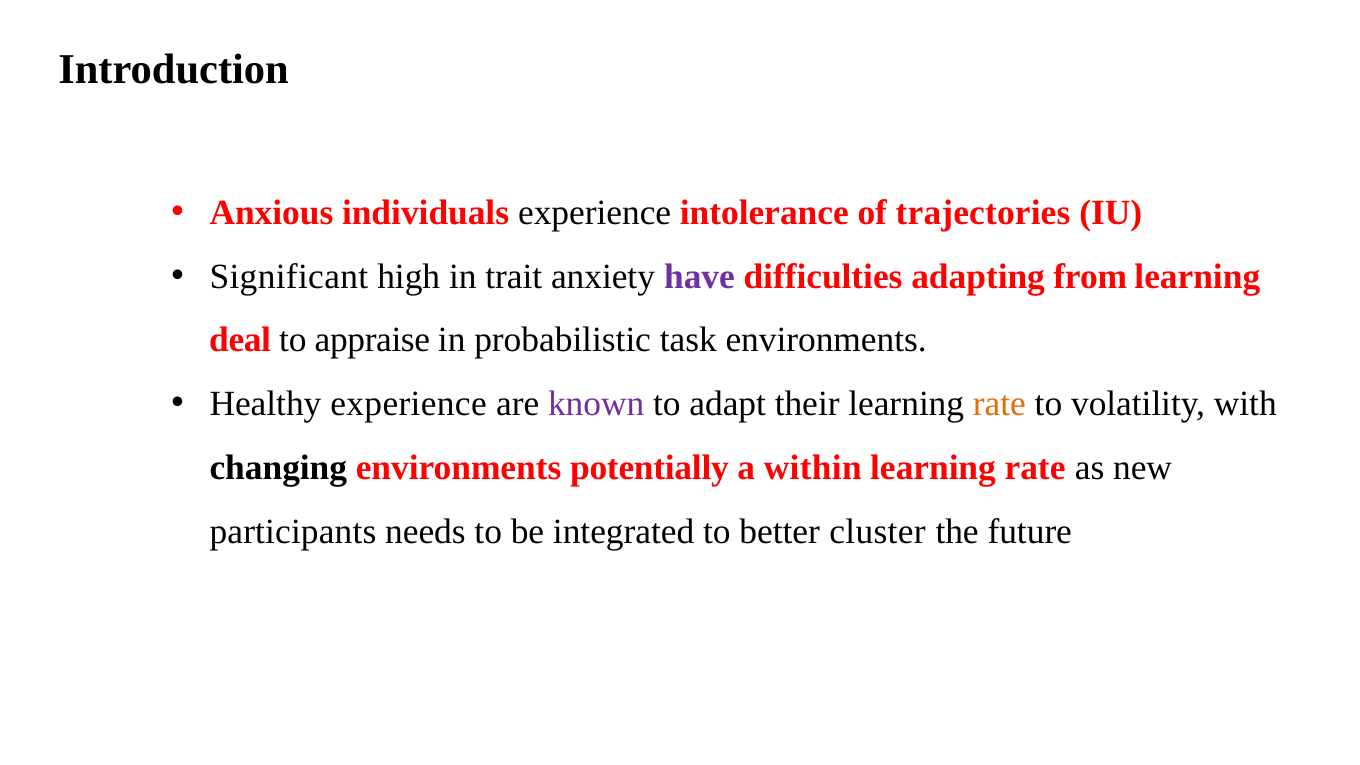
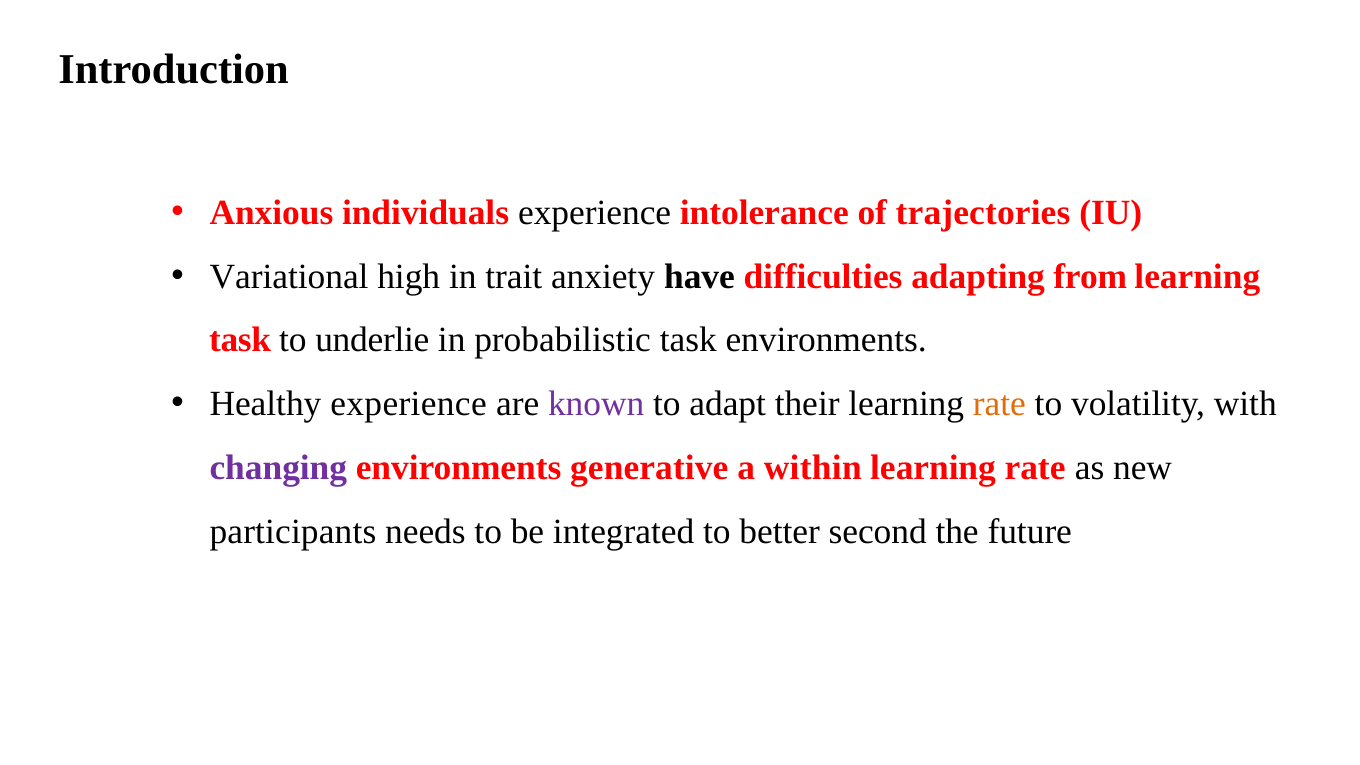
Significant: Significant -> Variational
have colour: purple -> black
deal at (240, 340): deal -> task
appraise: appraise -> underlie
changing colour: black -> purple
potentially: potentially -> generative
cluster: cluster -> second
